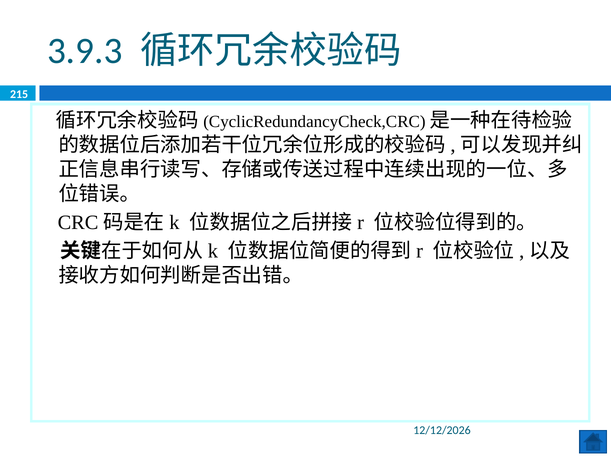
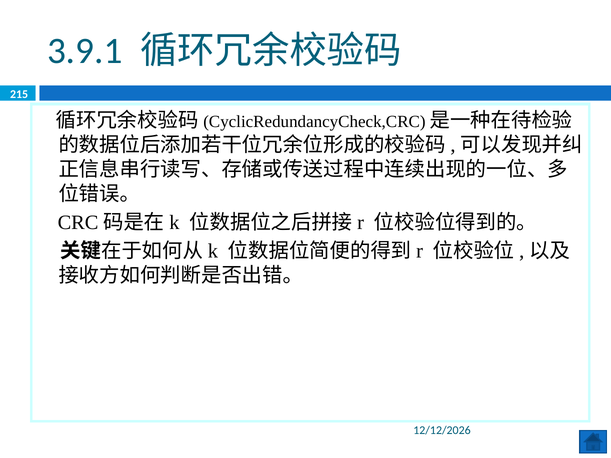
3.9.3: 3.9.3 -> 3.9.1
